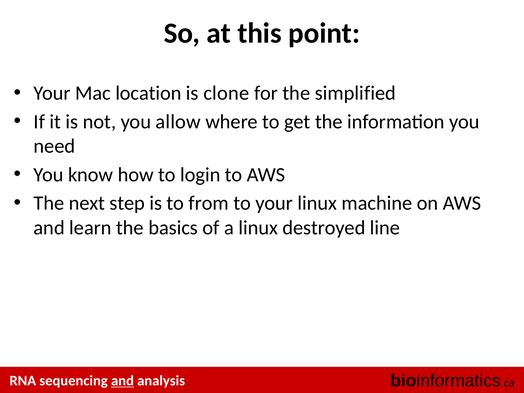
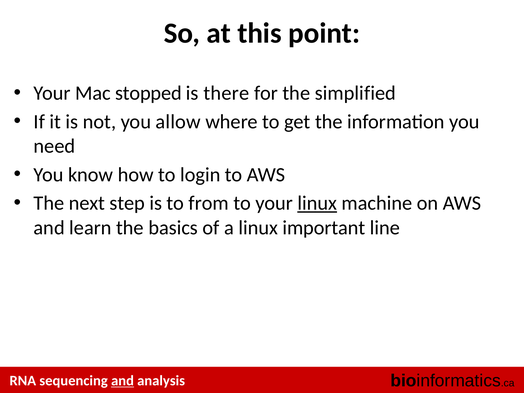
location: location -> stopped
clone: clone -> there
linux at (317, 203) underline: none -> present
destroyed: destroyed -> important
